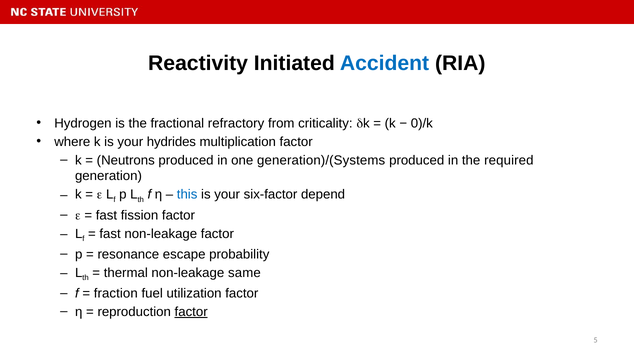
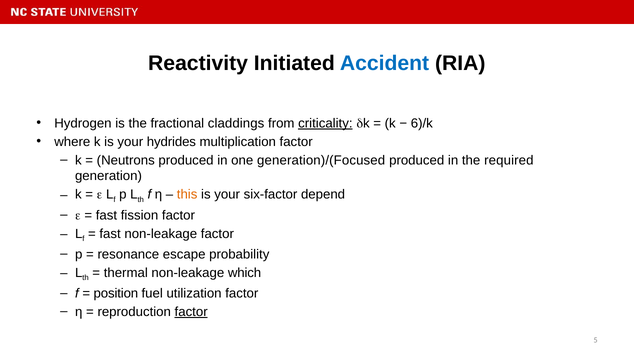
refractory: refractory -> claddings
criticality underline: none -> present
0)/k: 0)/k -> 6)/k
generation)/(Systems: generation)/(Systems -> generation)/(Focused
this colour: blue -> orange
same: same -> which
fraction: fraction -> position
